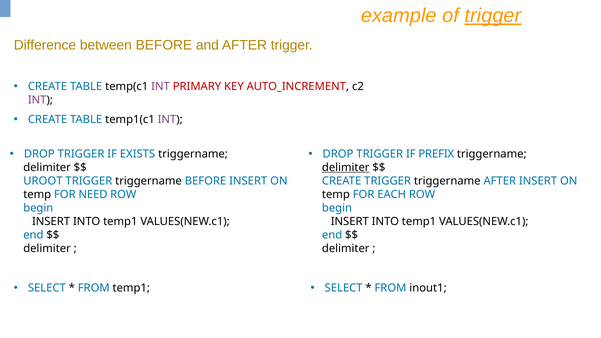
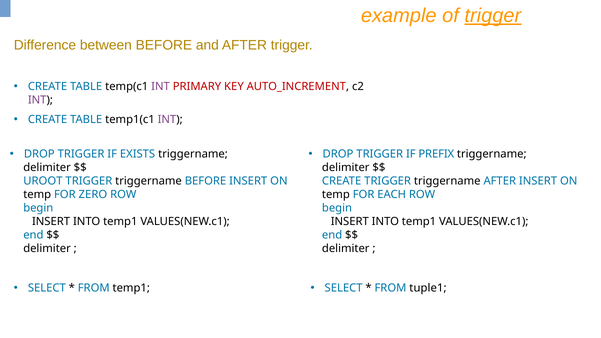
delimiter at (346, 167) underline: present -> none
NEED: NEED -> ZERO
inout1: inout1 -> tuple1
